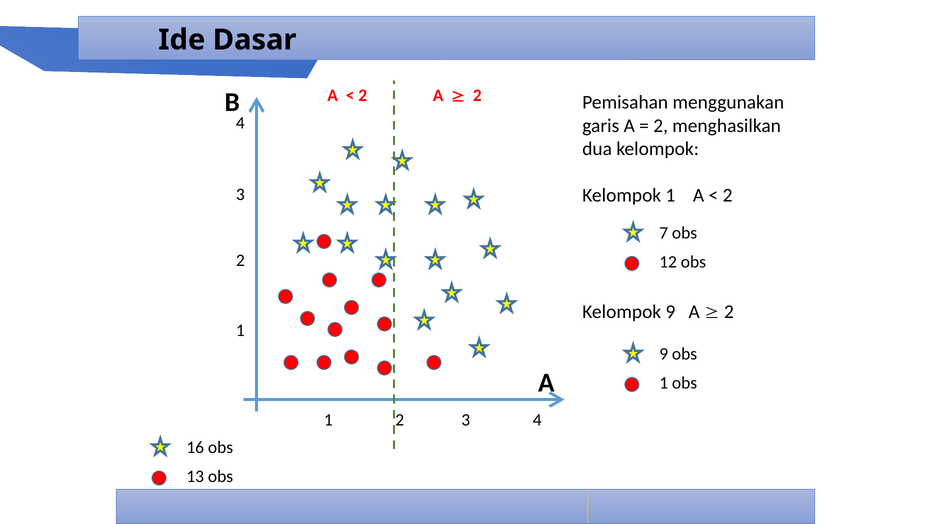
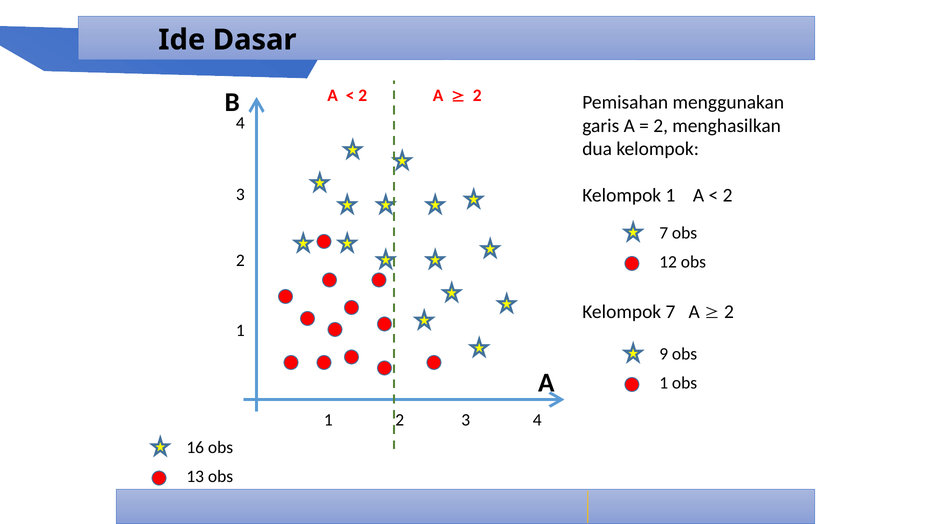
Kelompok 9: 9 -> 7
